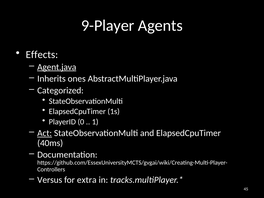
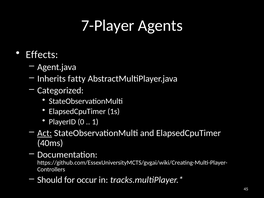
9-Player: 9-Player -> 7-Player
Agent.java underline: present -> none
ones: ones -> fatty
Versus: Versus -> Should
extra: extra -> occur
